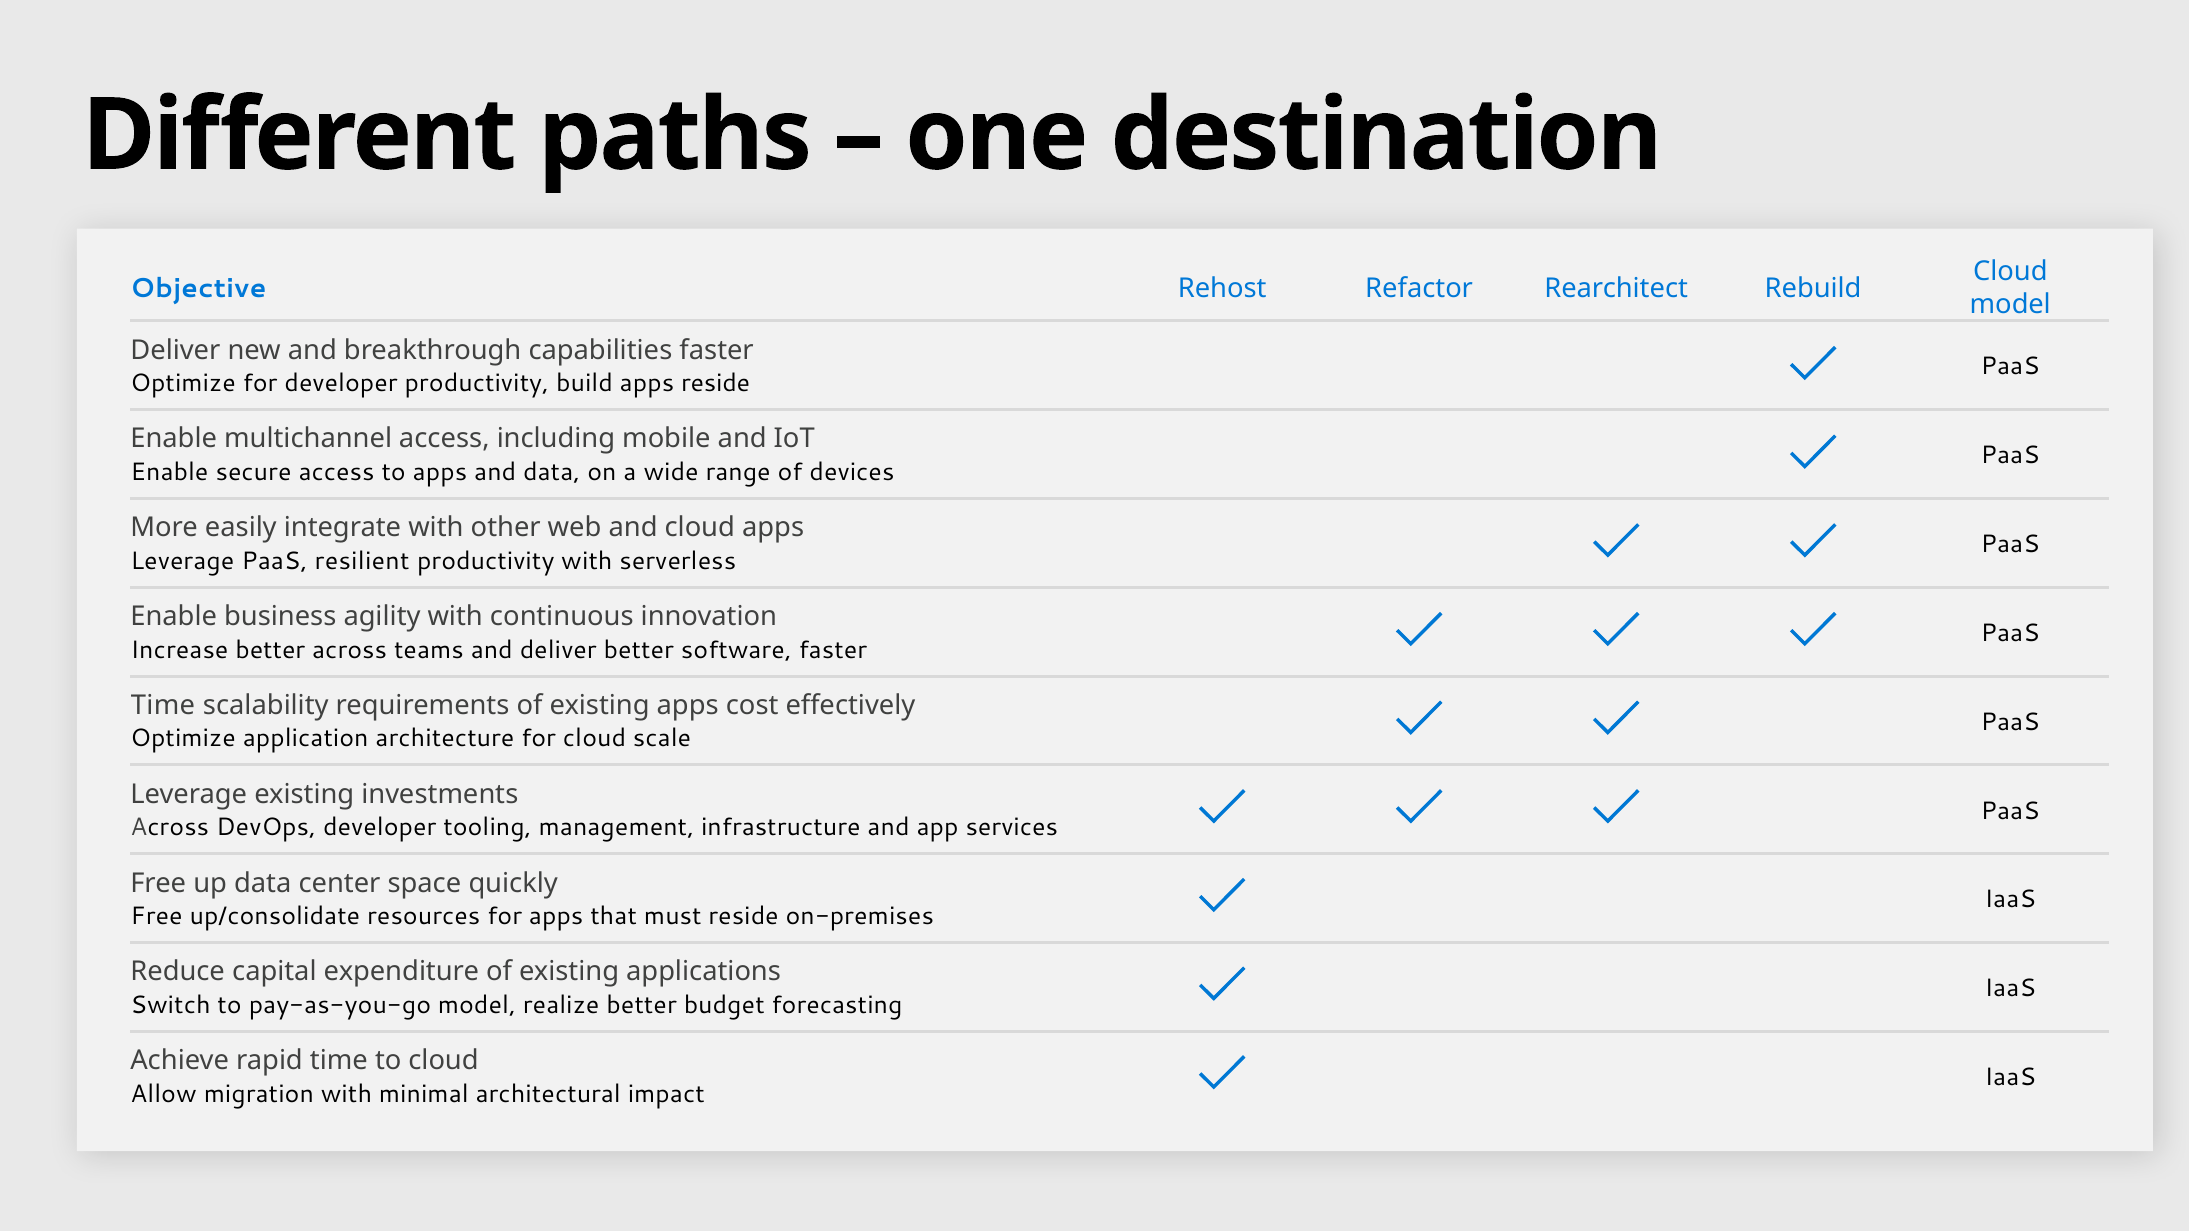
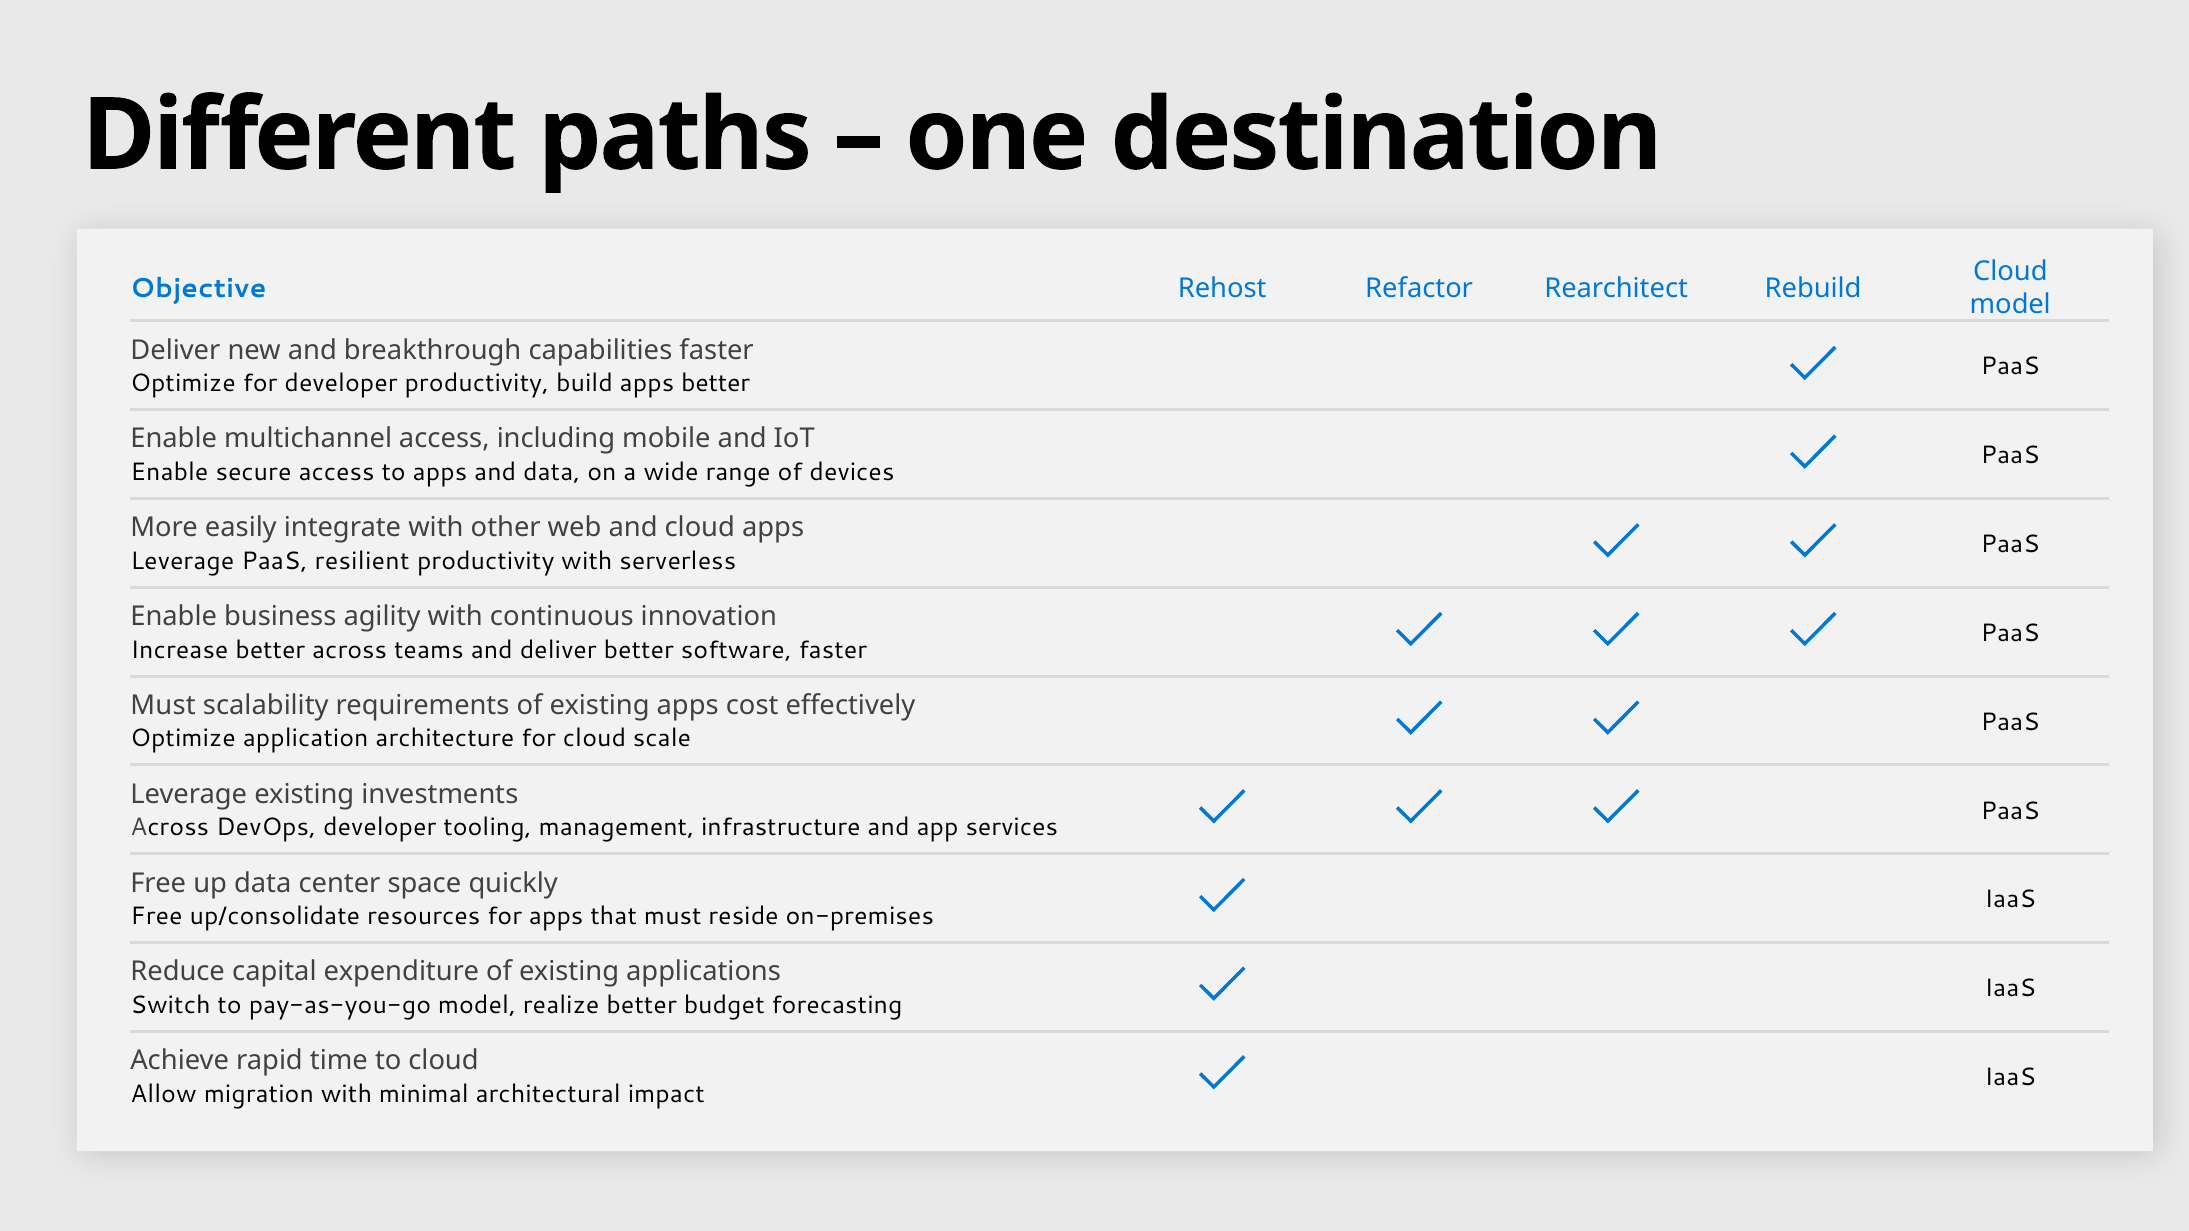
apps reside: reside -> better
Time at (163, 706): Time -> Must
